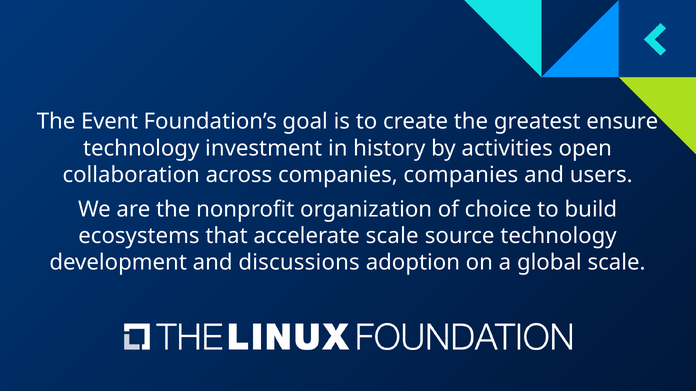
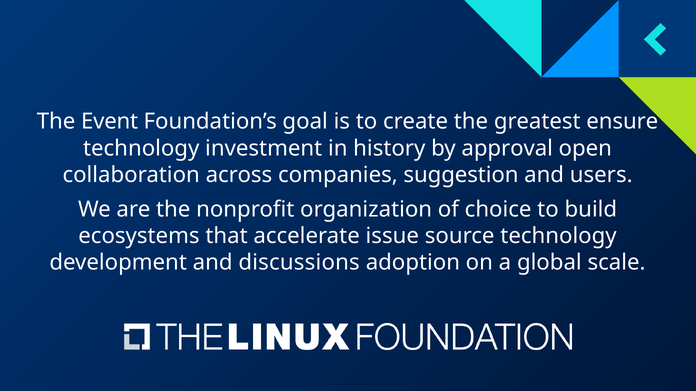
activities: activities -> approval
companies companies: companies -> suggestion
accelerate scale: scale -> issue
